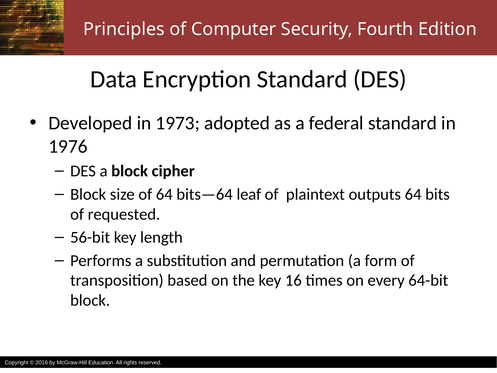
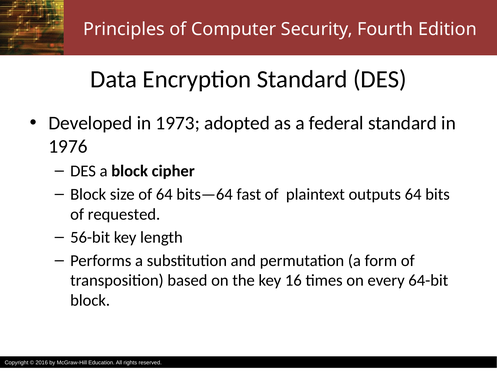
leaf: leaf -> fast
